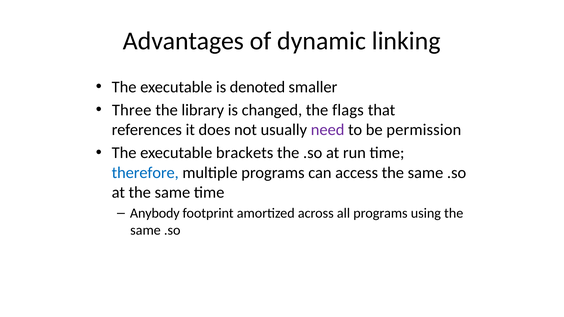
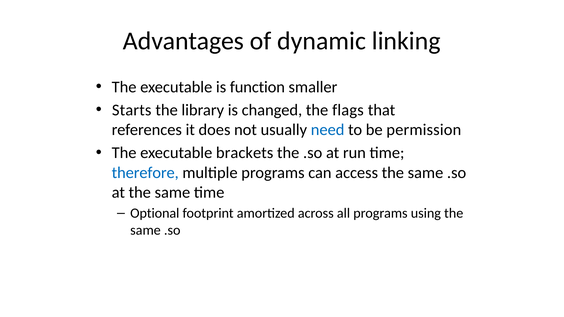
denoted: denoted -> function
Three: Three -> Starts
need colour: purple -> blue
Anybody: Anybody -> Optional
